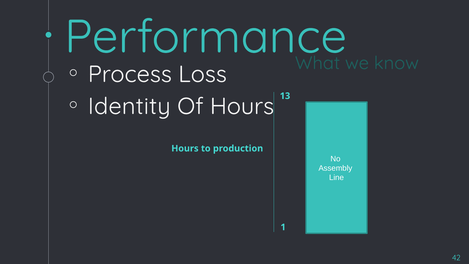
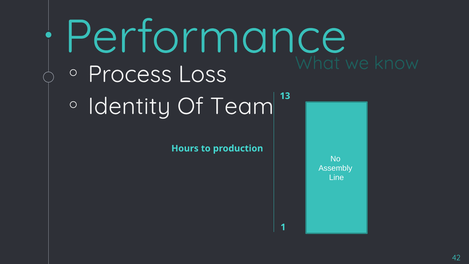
Of Hours: Hours -> Team
